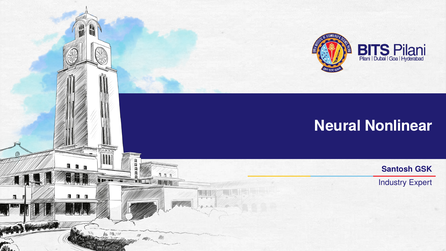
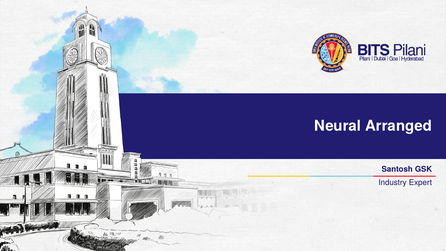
Nonlinear: Nonlinear -> Arranged
